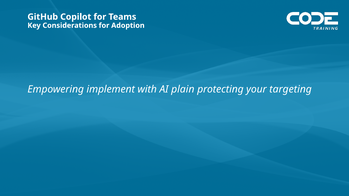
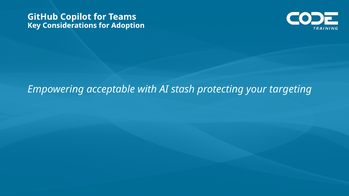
implement: implement -> acceptable
plain: plain -> stash
